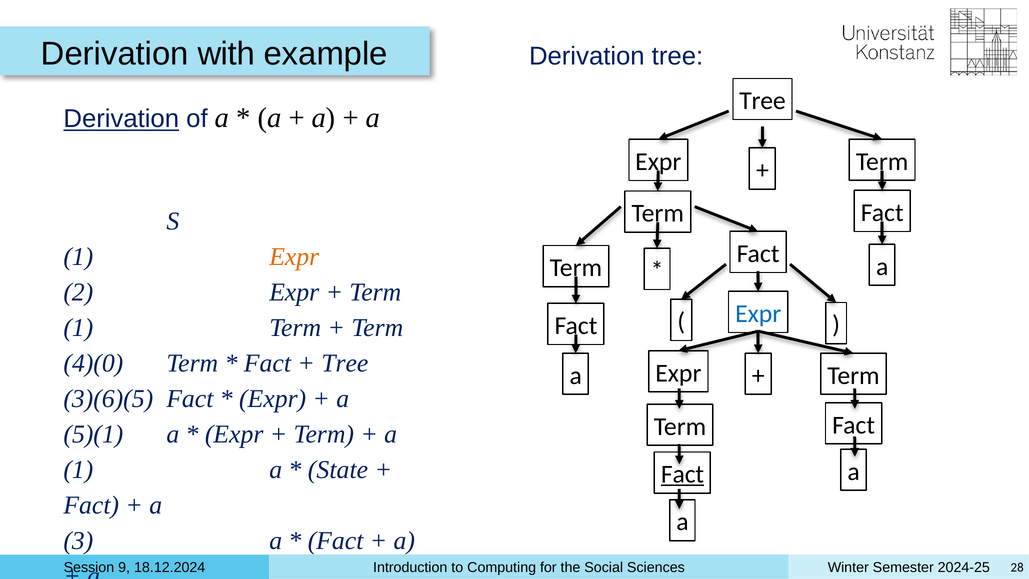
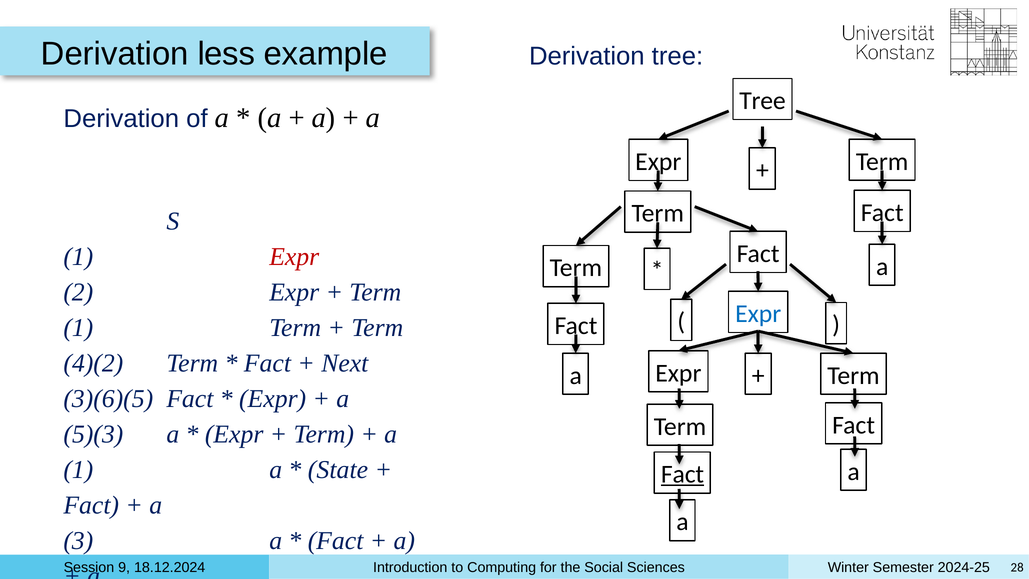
with: with -> less
Derivation at (121, 119) underline: present -> none
Expr at (294, 257) colour: orange -> red
4)(0: 4)(0 -> 4)(2
Tree at (345, 363): Tree -> Next
5)(1: 5)(1 -> 5)(3
